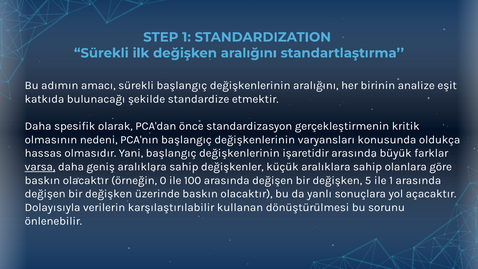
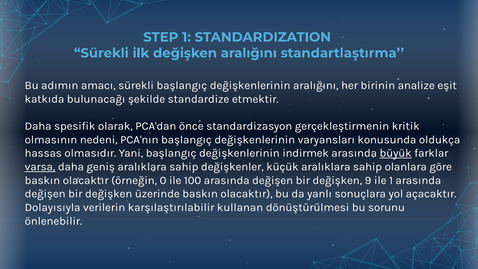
işaretidir: işaretidir -> indirmek
büyük underline: none -> present
5: 5 -> 9
